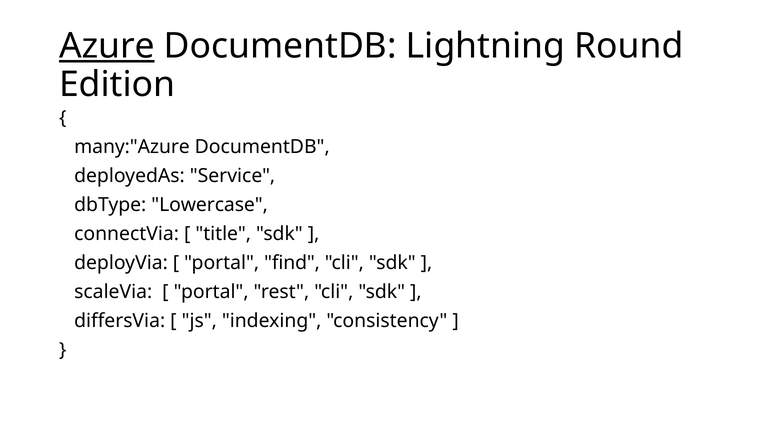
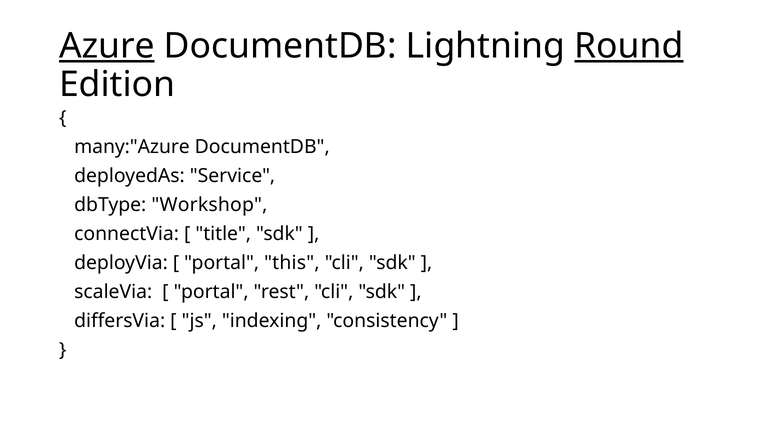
Round underline: none -> present
Lowercase: Lowercase -> Workshop
find: find -> this
